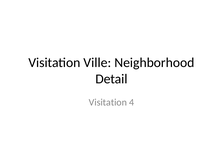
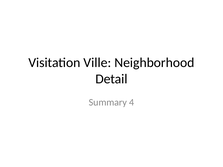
Visitation at (108, 103): Visitation -> Summary
